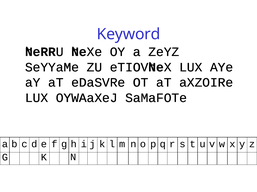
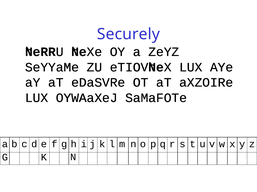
Keyword: Keyword -> Securely
